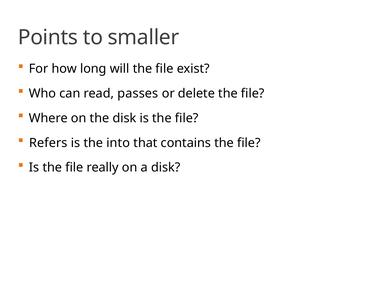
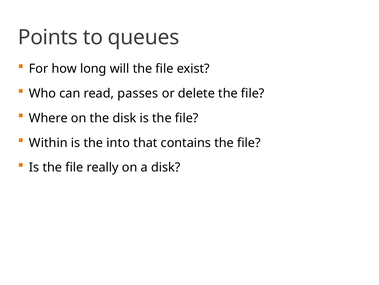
smaller: smaller -> queues
Refers: Refers -> Within
